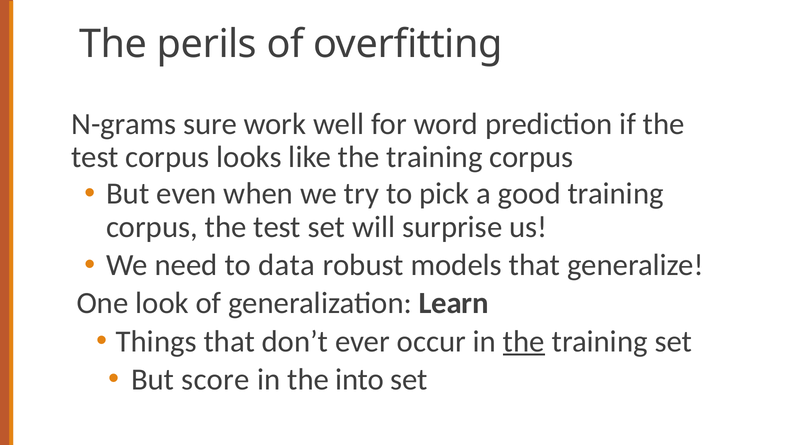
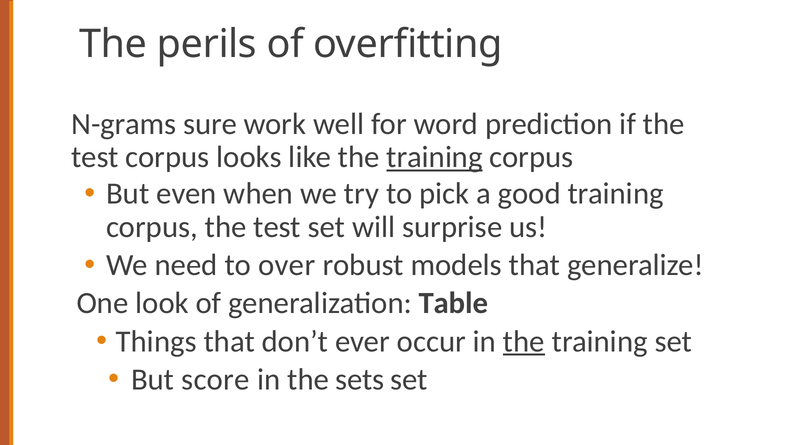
training at (435, 158) underline: none -> present
data: data -> over
Learn: Learn -> Table
into: into -> sets
